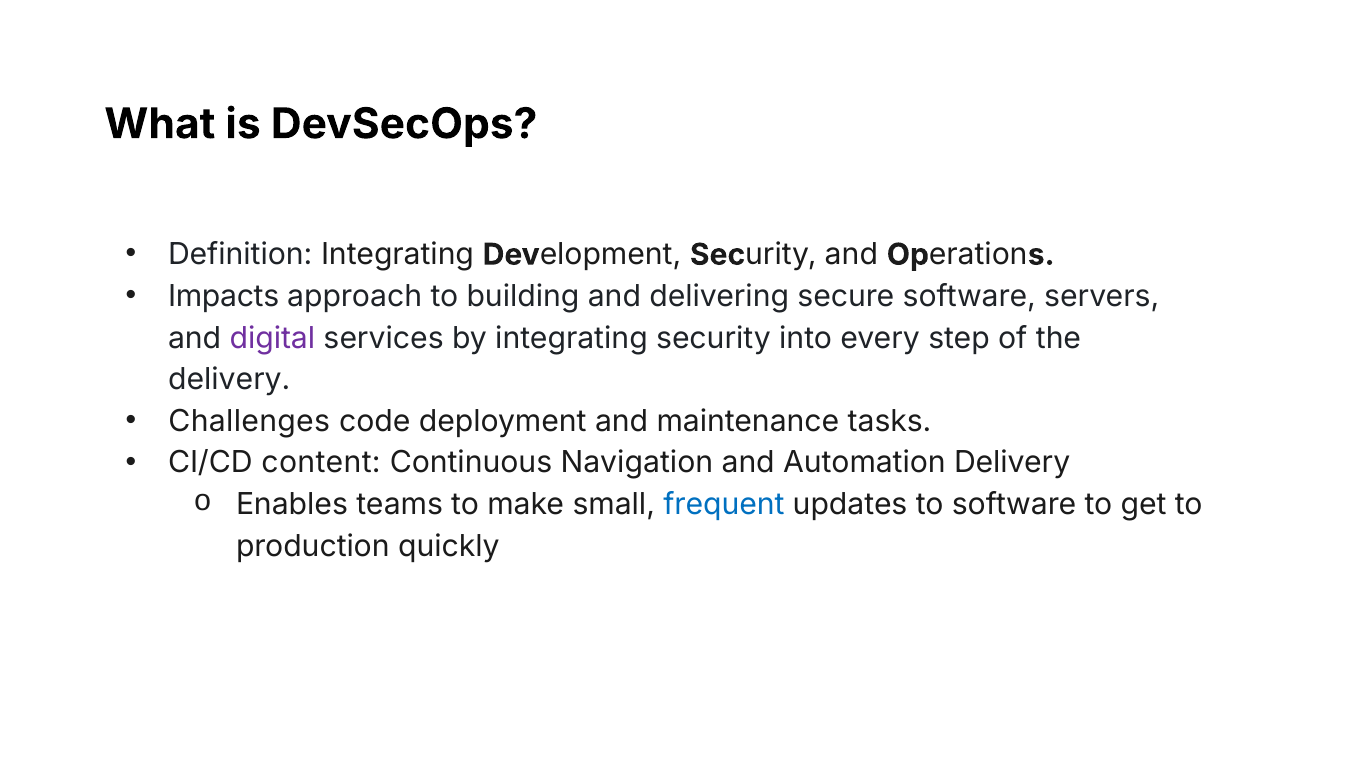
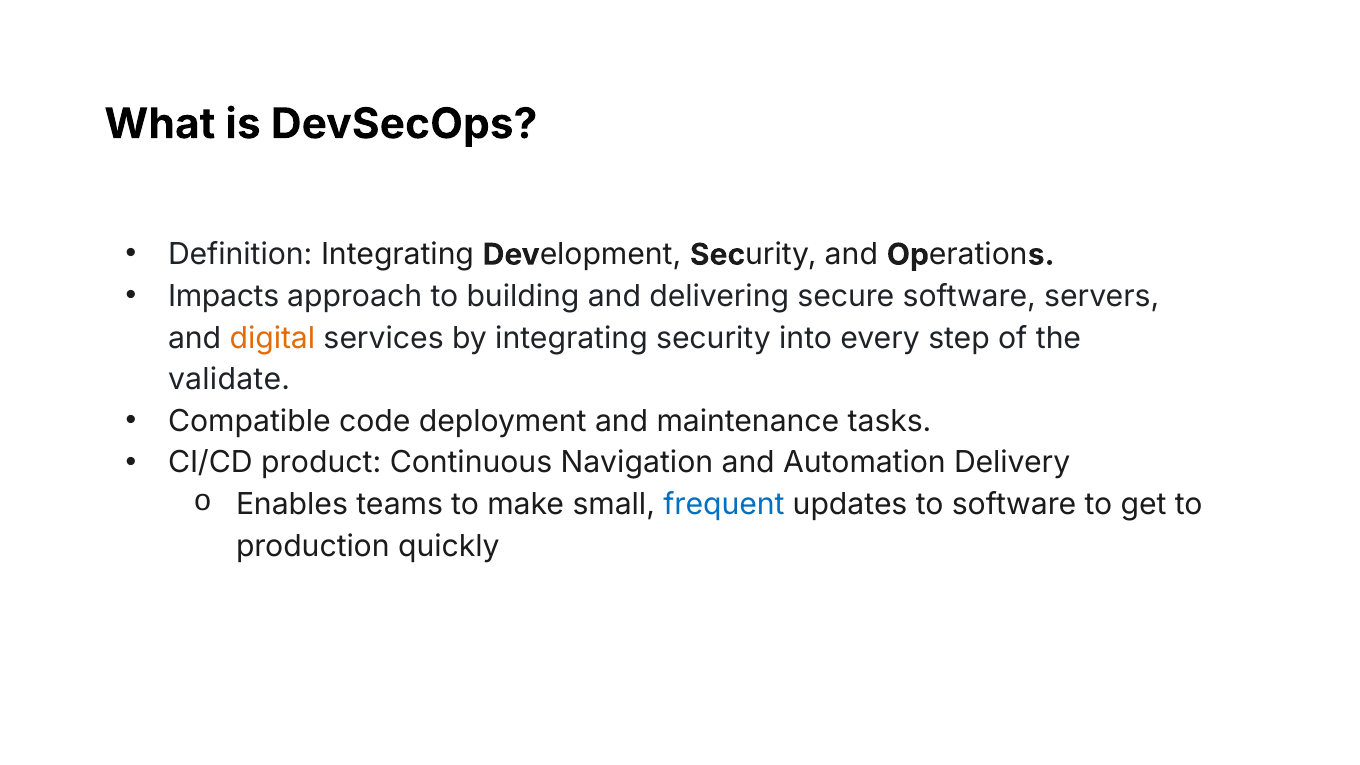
digital colour: purple -> orange
delivery at (229, 380): delivery -> validate
Challenges: Challenges -> Compatible
content: content -> product
